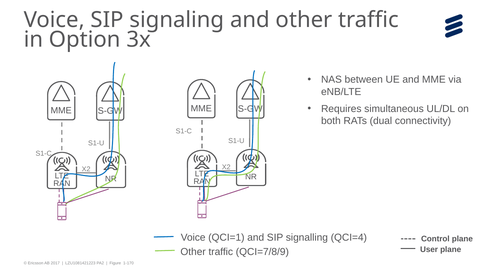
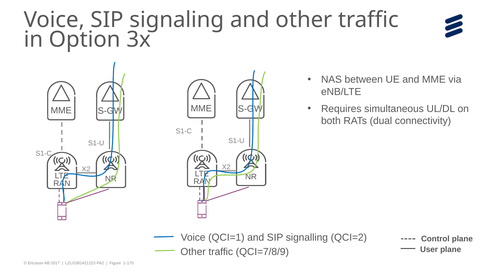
QCI=4: QCI=4 -> QCI=2
